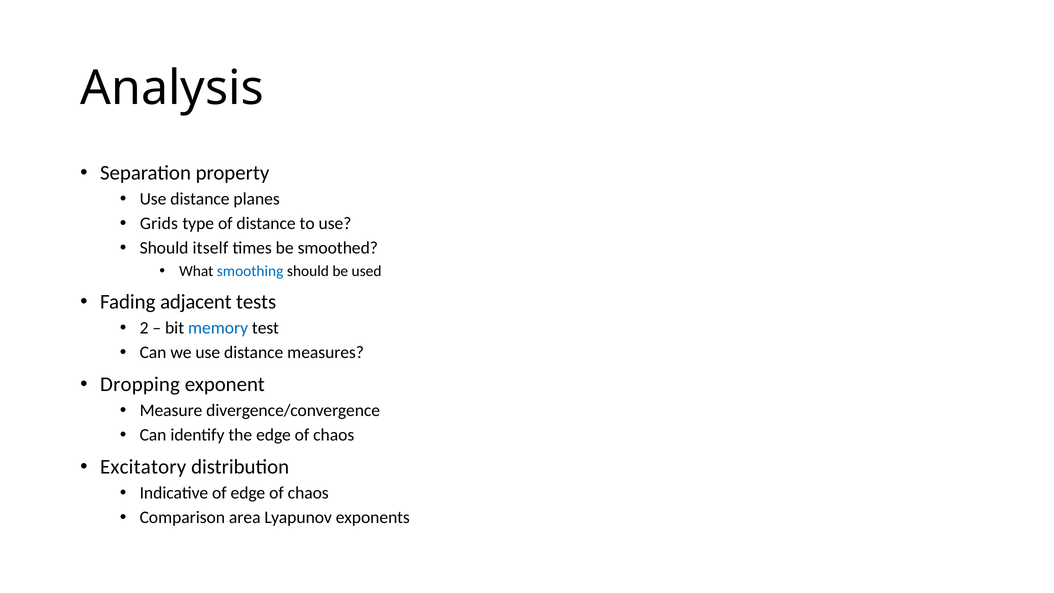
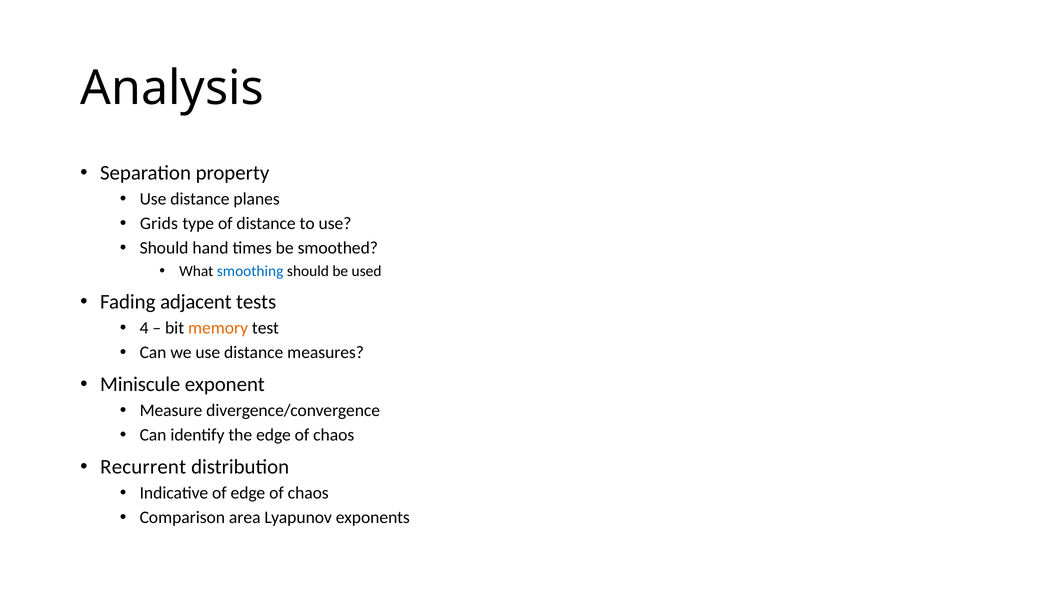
itself: itself -> hand
2: 2 -> 4
memory colour: blue -> orange
Dropping: Dropping -> Miniscule
Excitatory: Excitatory -> Recurrent
